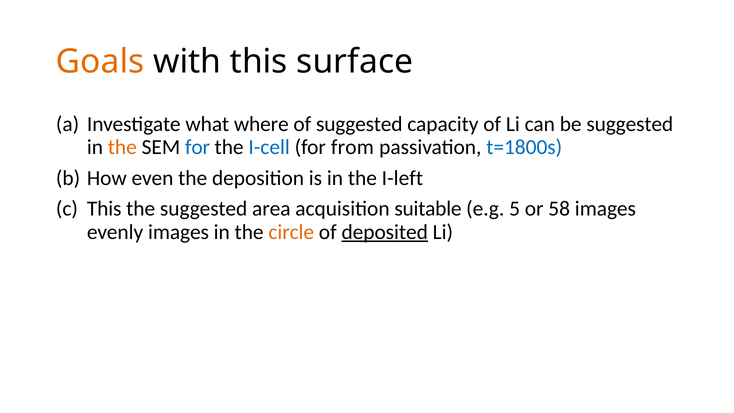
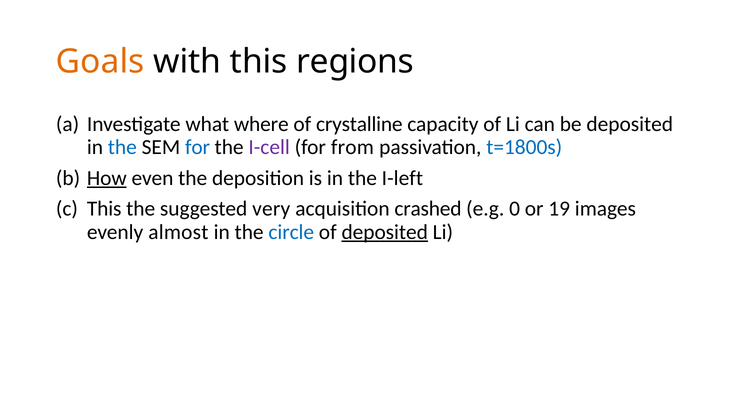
surface: surface -> regions
of suggested: suggested -> crystalline
be suggested: suggested -> deposited
the at (122, 147) colour: orange -> blue
I-cell colour: blue -> purple
How underline: none -> present
area: area -> very
suitable: suitable -> crashed
5: 5 -> 0
58: 58 -> 19
evenly images: images -> almost
circle colour: orange -> blue
